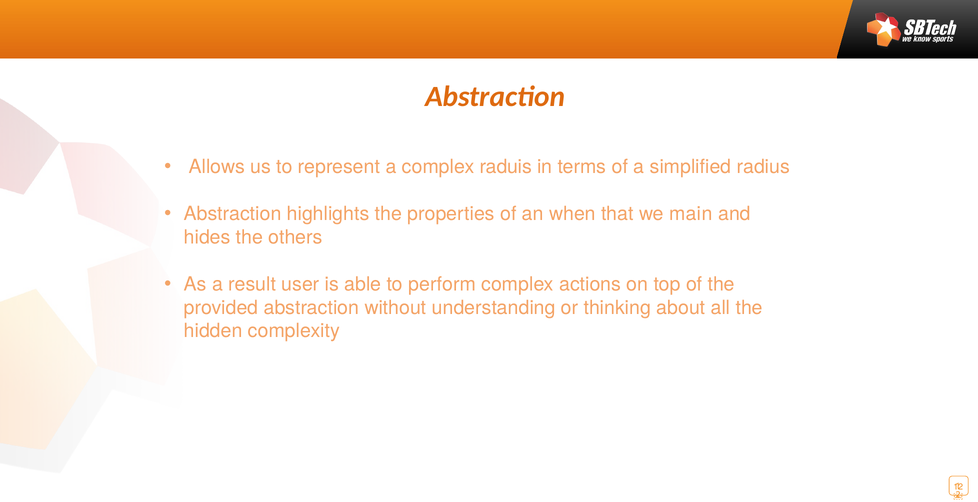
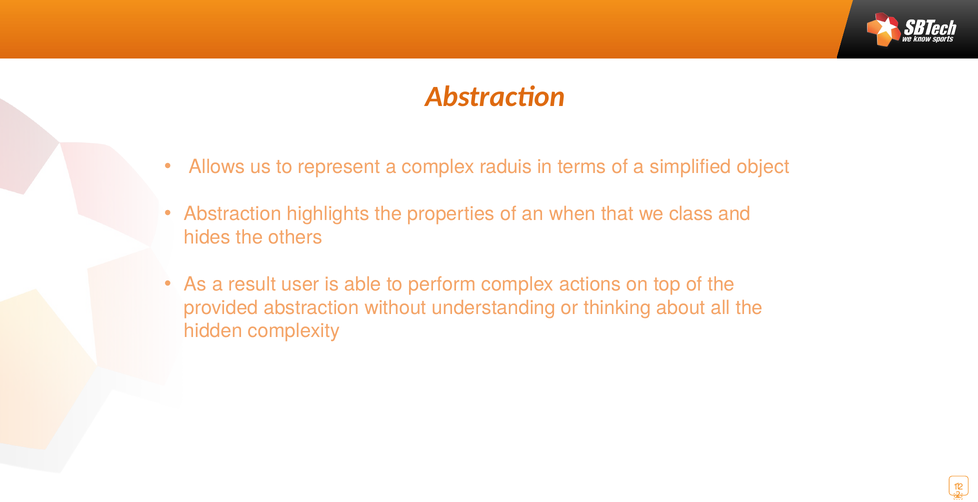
radius: radius -> object
main: main -> class
